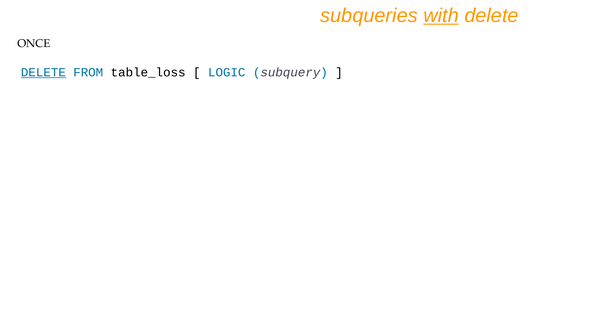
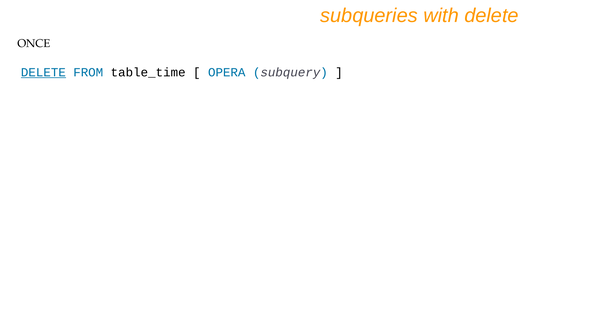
with underline: present -> none
table_loss: table_loss -> table_time
LOGIC: LOGIC -> OPERA
